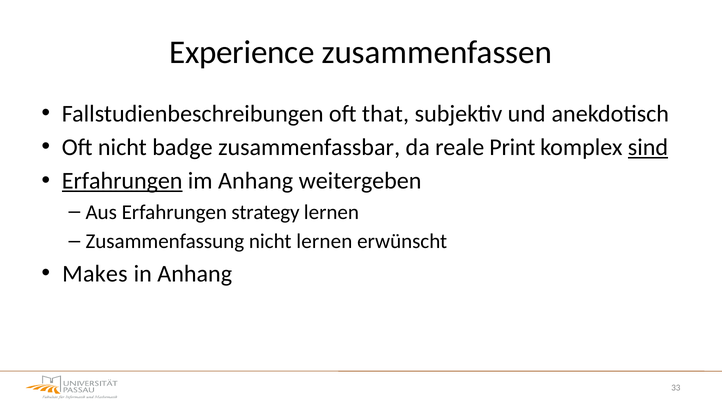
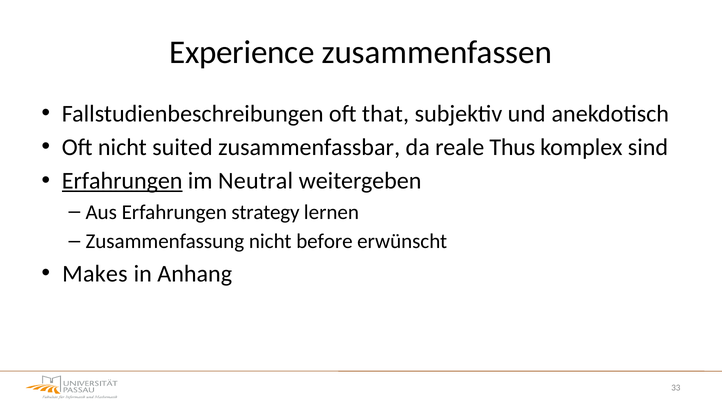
badge: badge -> suited
Print: Print -> Thus
sind underline: present -> none
im Anhang: Anhang -> Neutral
nicht lernen: lernen -> before
